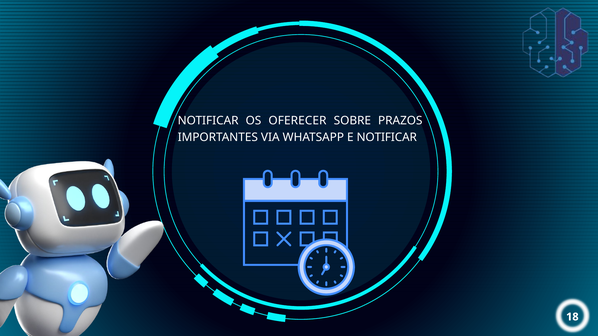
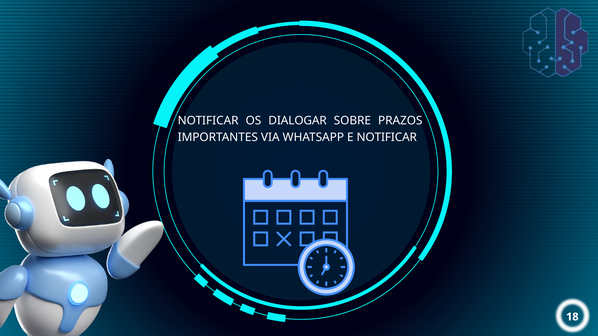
OFERECER: OFERECER -> DIALOGAR
